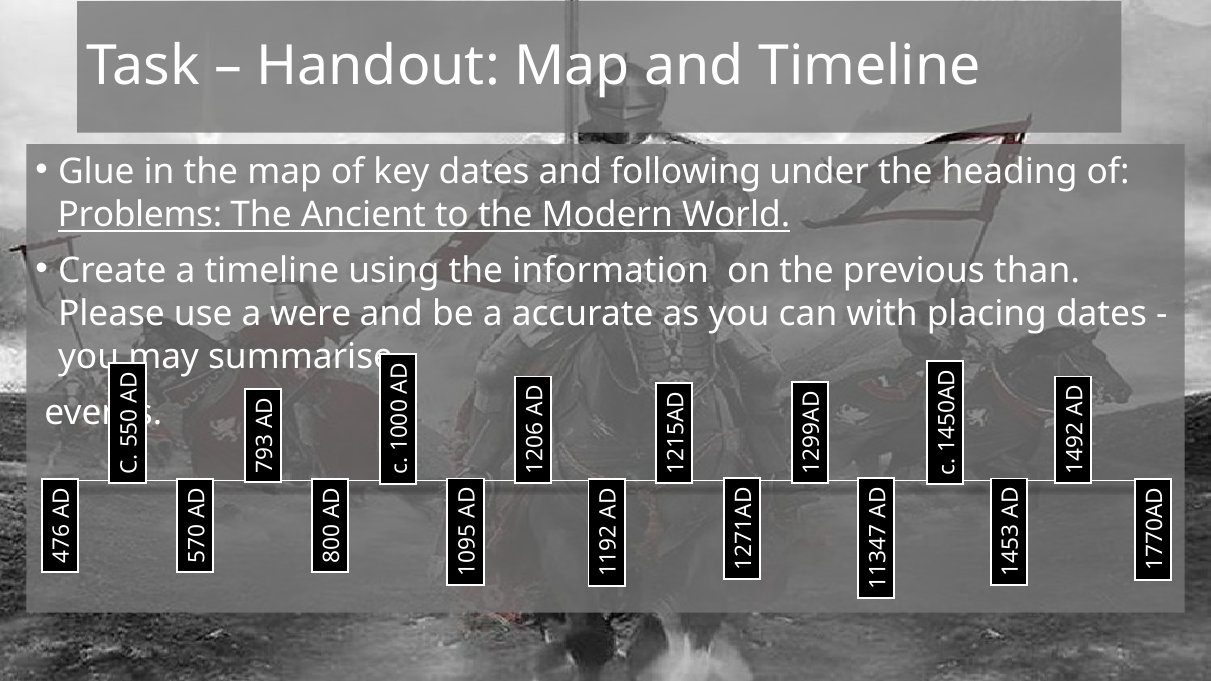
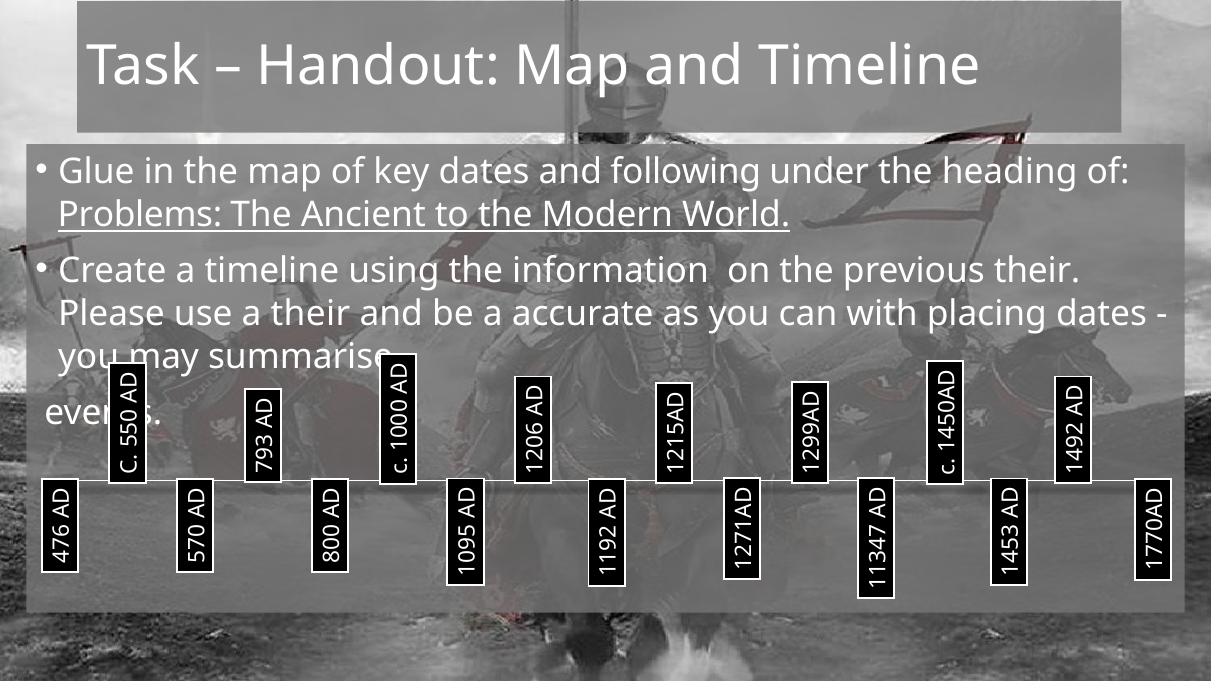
previous than: than -> their
a were: were -> their
